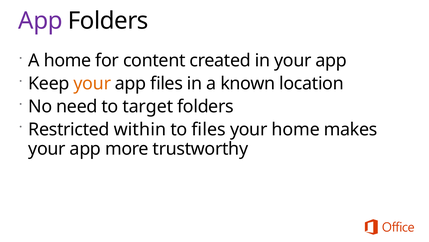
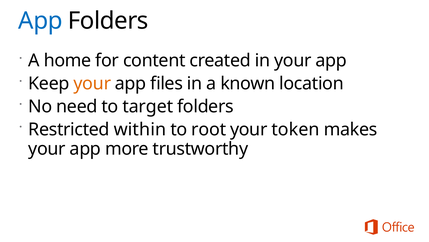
App at (40, 21) colour: purple -> blue
to files: files -> root
your home: home -> token
